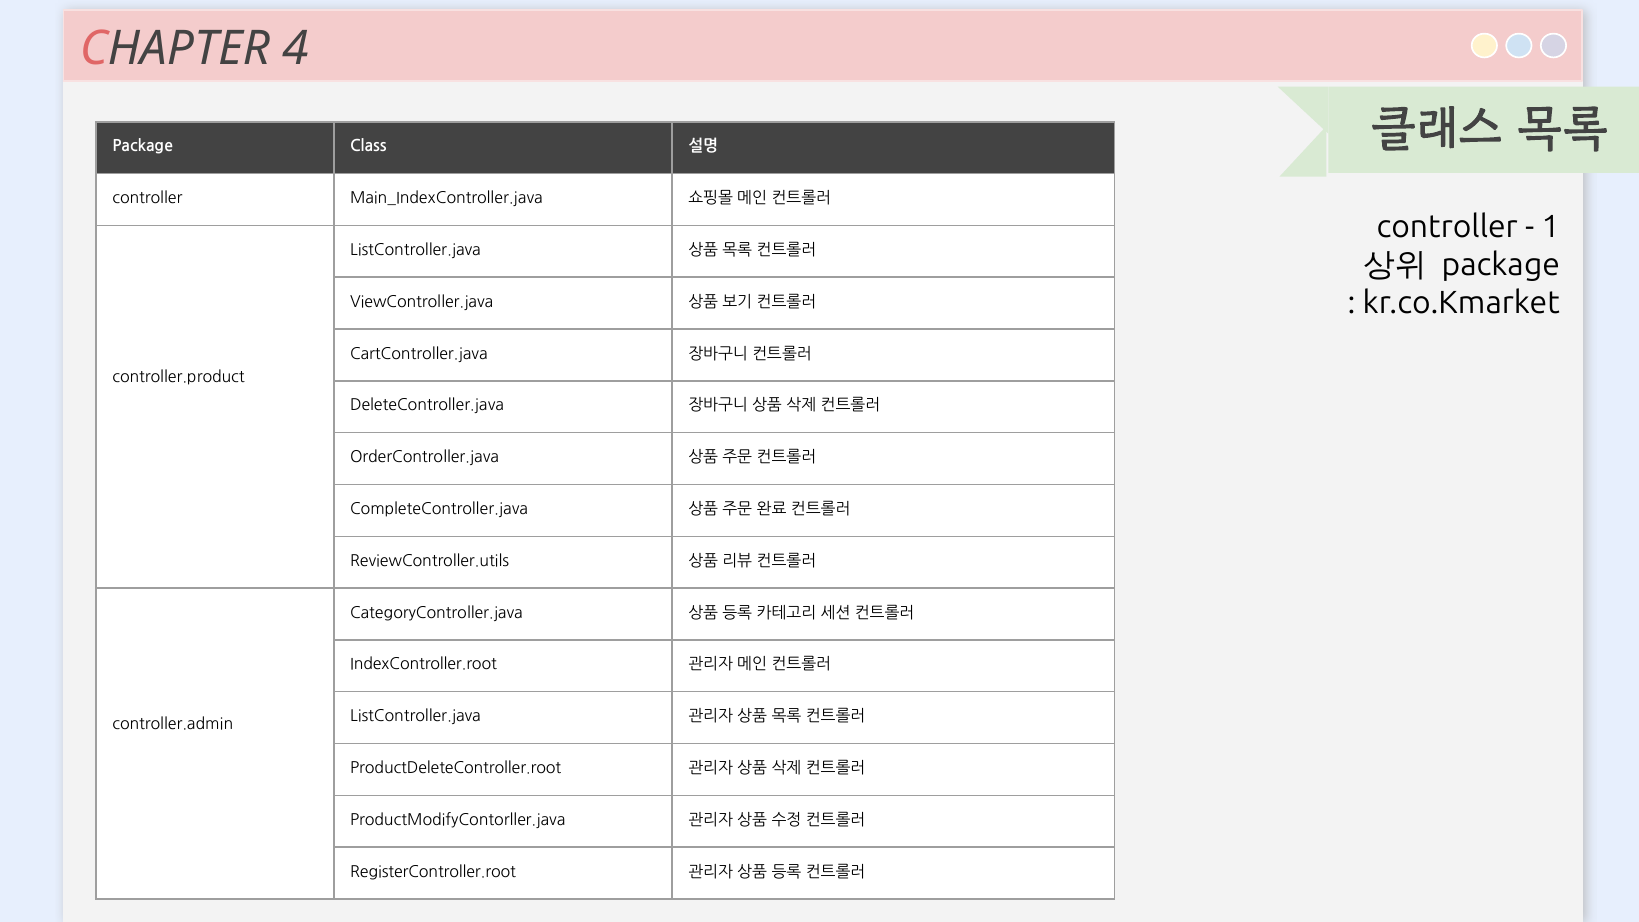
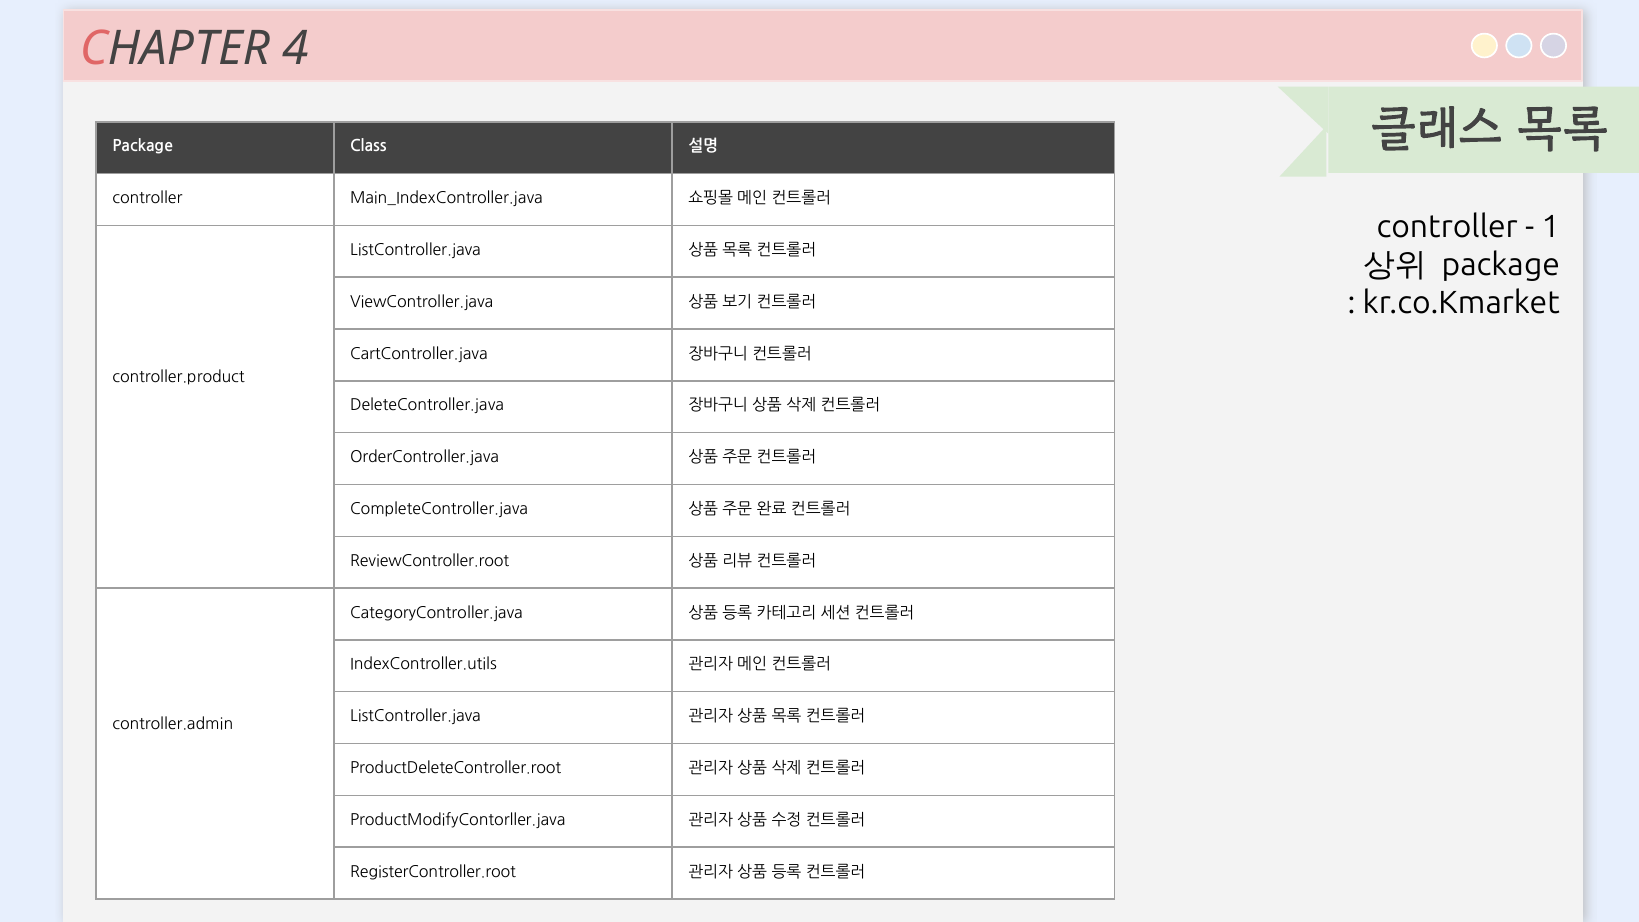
ReviewController.utils: ReviewController.utils -> ReviewController.root
IndexController.root: IndexController.root -> IndexController.utils
